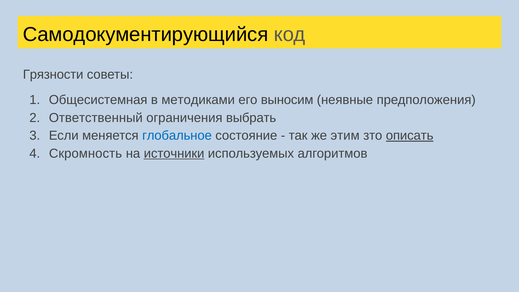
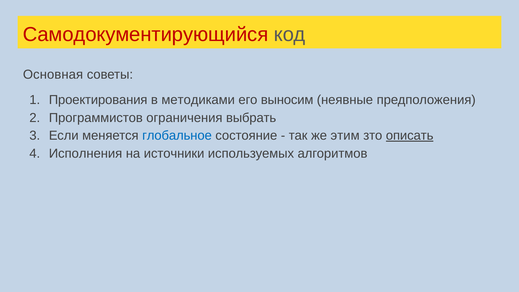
Самодокументирующийся colour: black -> red
Грязности: Грязности -> Основная
Общесистемная: Общесистемная -> Проектирования
Ответственный: Ответственный -> Программистов
Скромность: Скромность -> Исполнения
источники underline: present -> none
